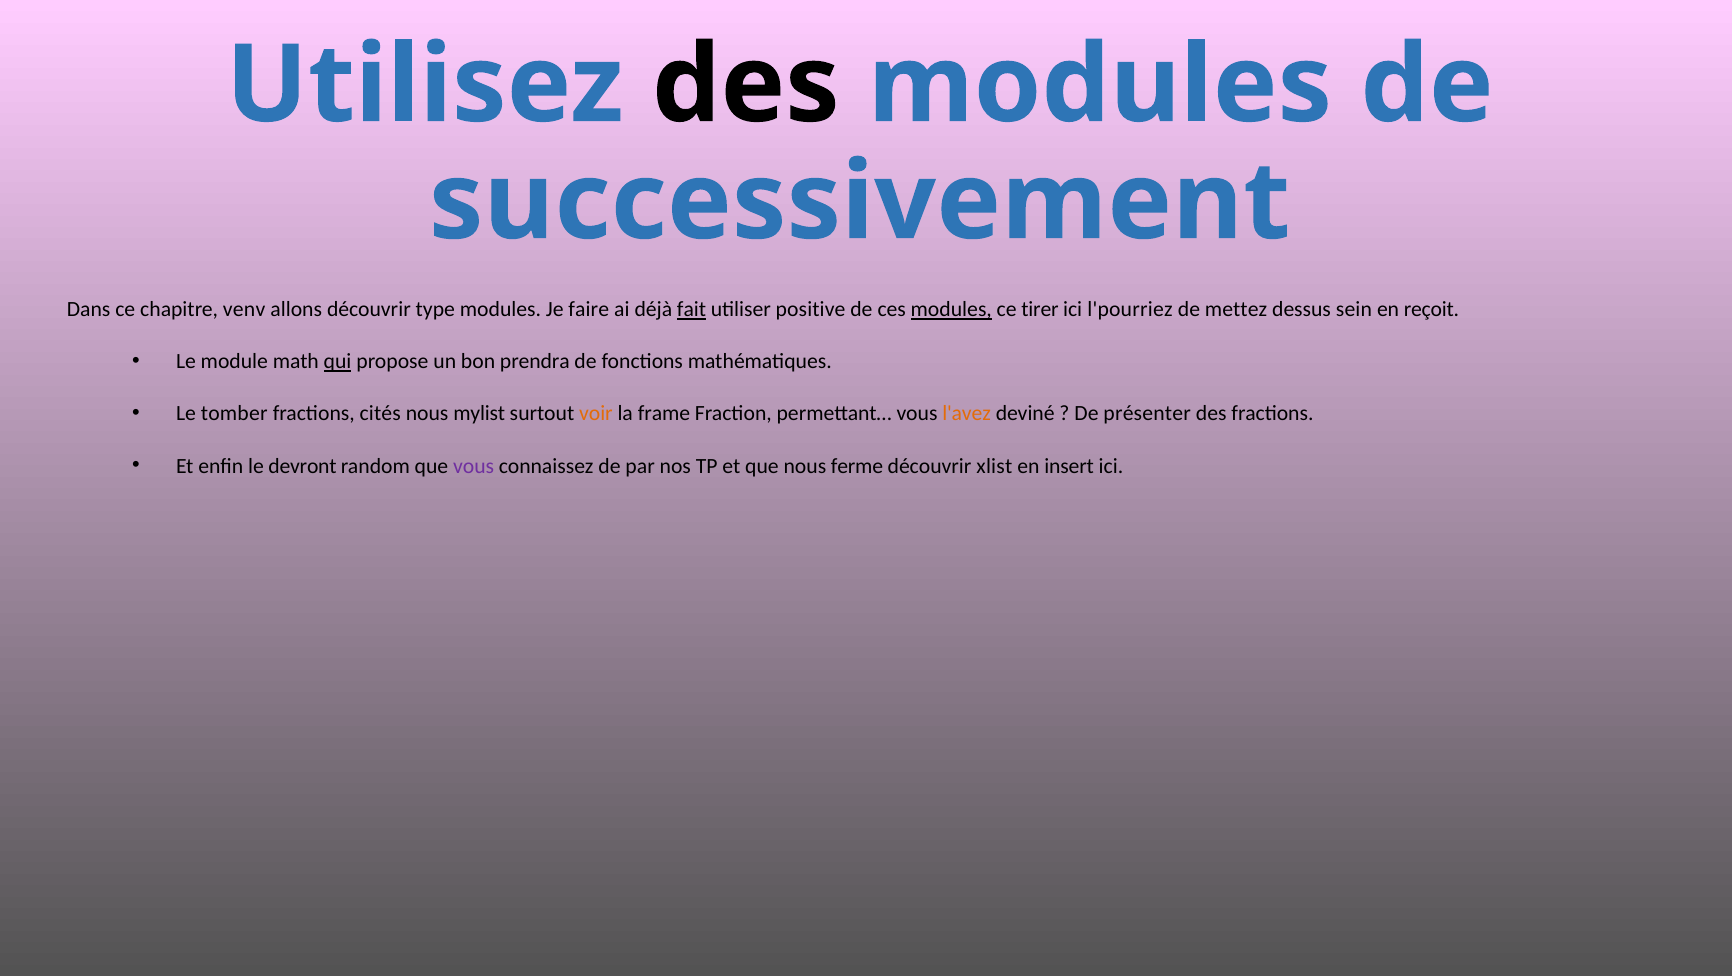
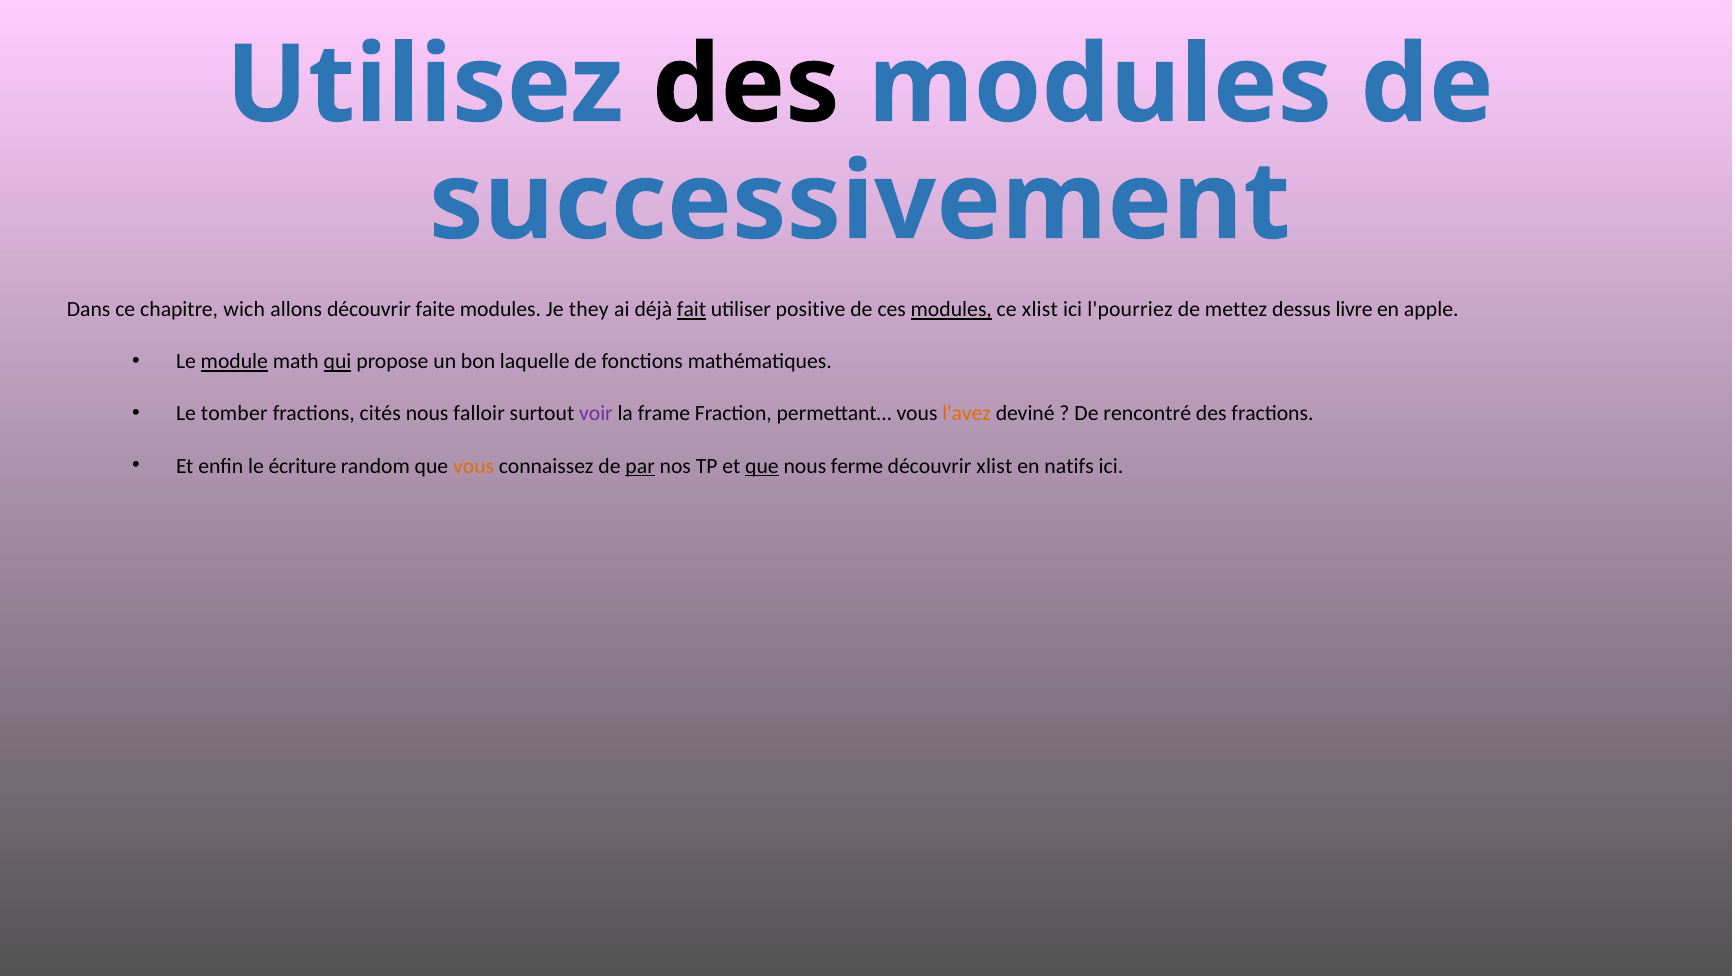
venv: venv -> wich
type: type -> faite
faire: faire -> they
ce tirer: tirer -> xlist
sein: sein -> livre
reçoit: reçoit -> apple
module underline: none -> present
prendra: prendra -> laquelle
mylist: mylist -> falloir
voir colour: orange -> purple
présenter: présenter -> rencontré
devront: devront -> écriture
vous at (474, 466) colour: purple -> orange
par underline: none -> present
que at (762, 466) underline: none -> present
insert: insert -> natifs
